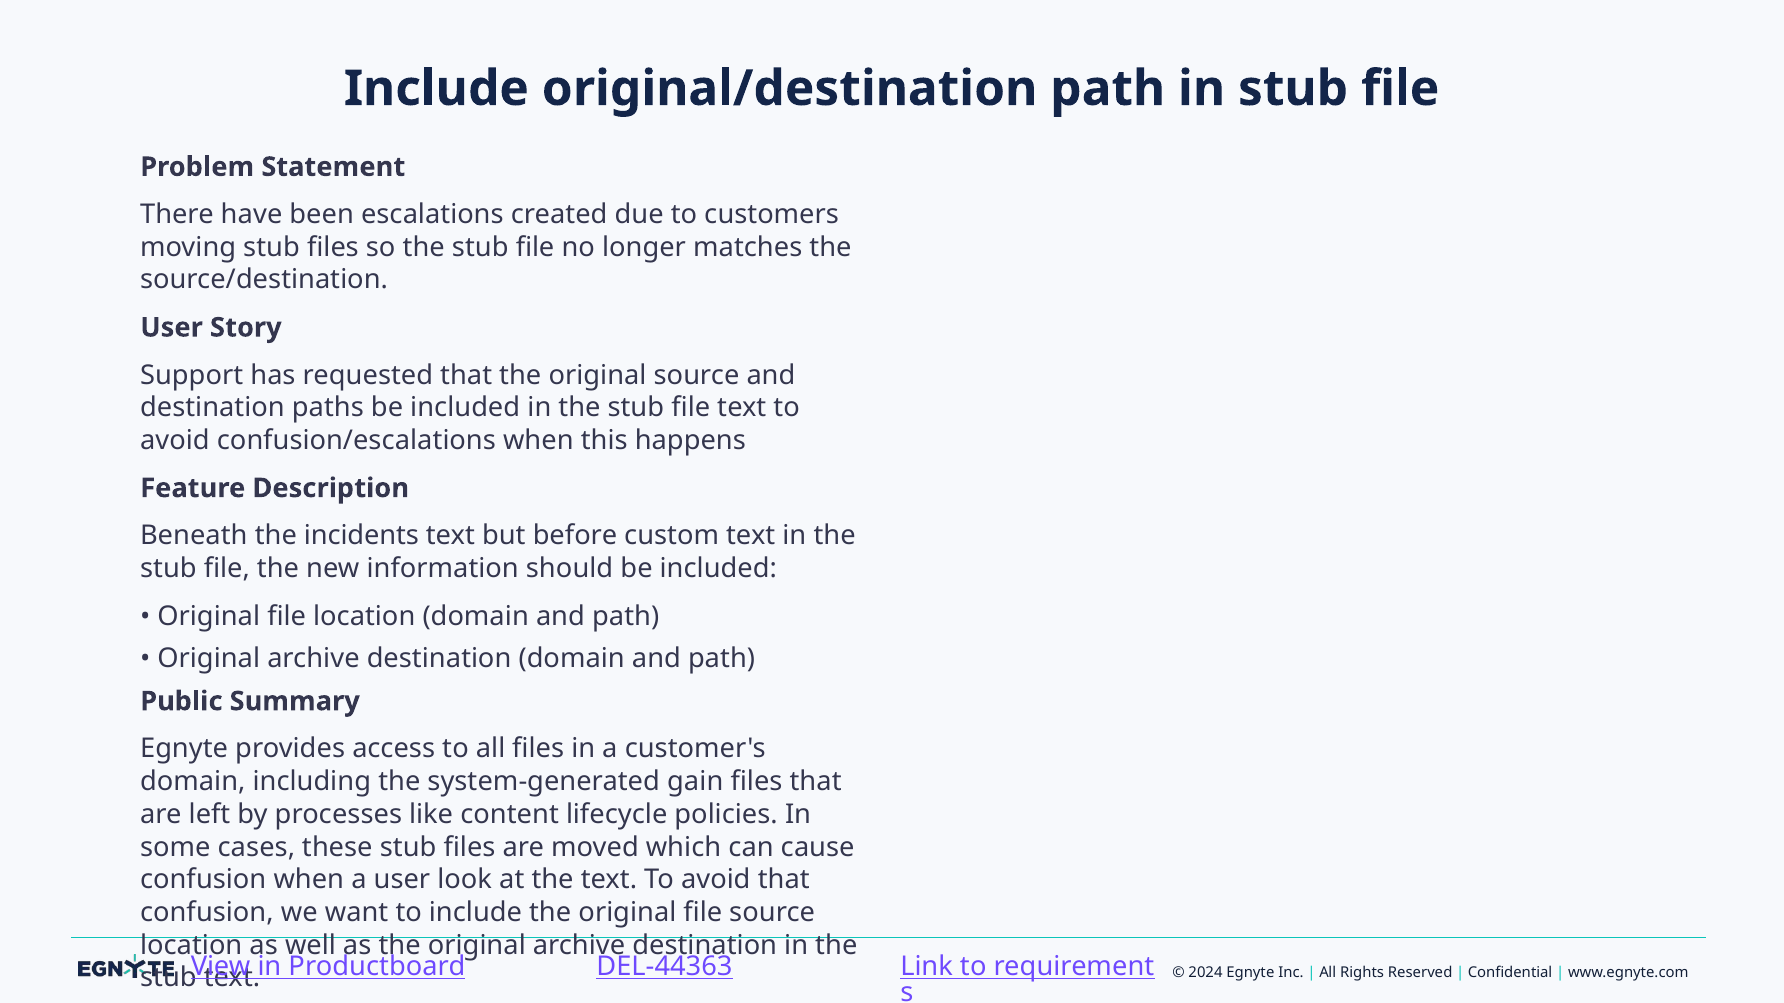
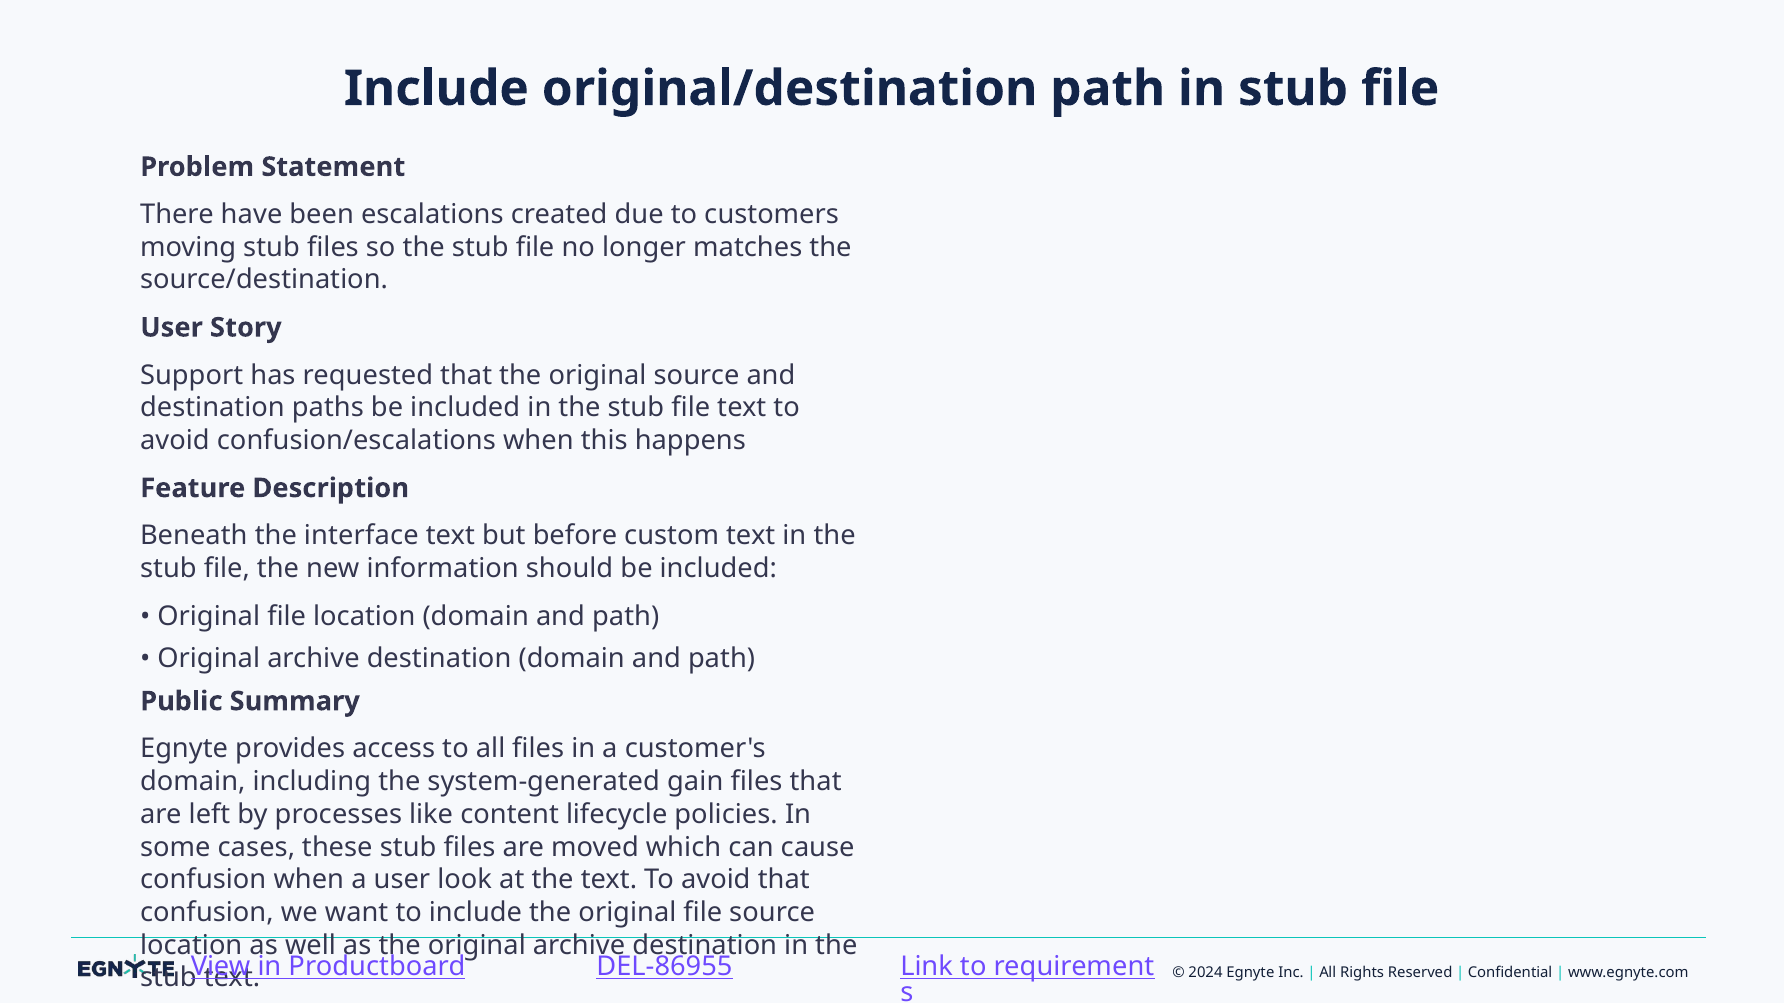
incidents: incidents -> interface
DEL-44363: DEL-44363 -> DEL-86955
